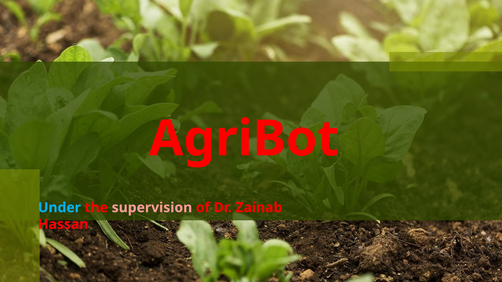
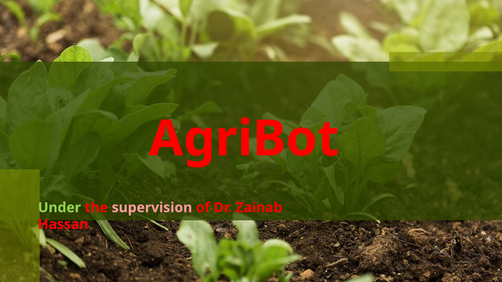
Under colour: light blue -> light green
